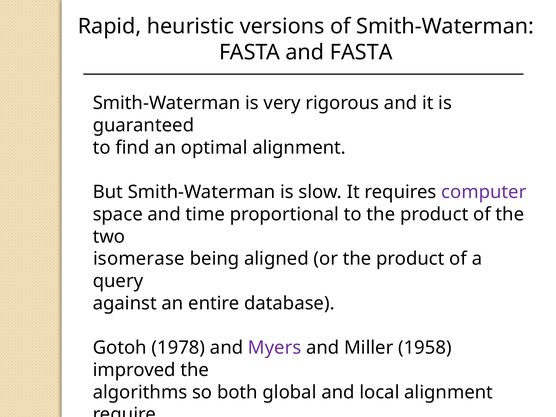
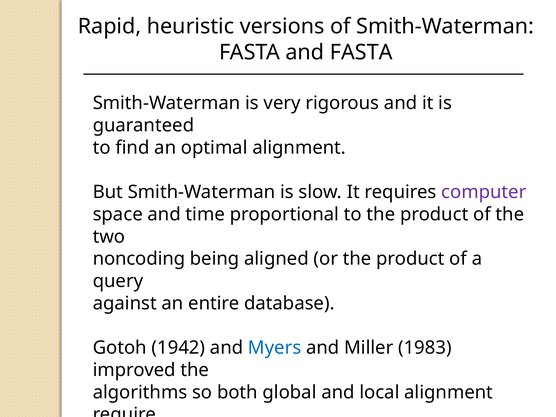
isomerase: isomerase -> noncoding
1978: 1978 -> 1942
Myers colour: purple -> blue
1958: 1958 -> 1983
